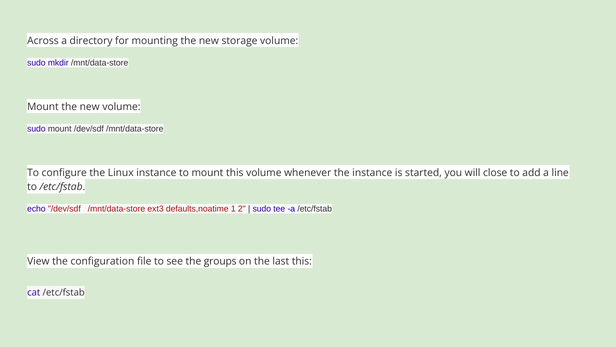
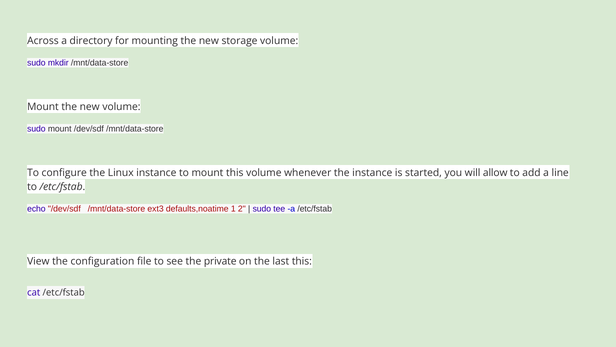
close: close -> allow
groups: groups -> private
